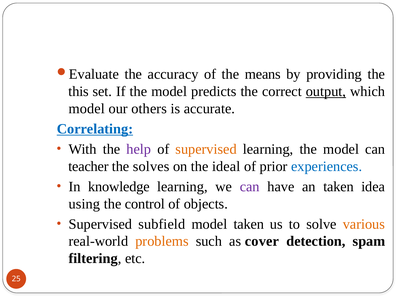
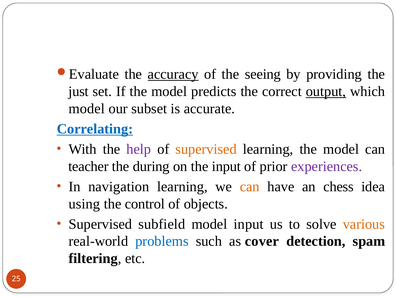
accuracy underline: none -> present
means: means -> seeing
this: this -> just
others: others -> subset
solves: solves -> during
the ideal: ideal -> input
experiences colour: blue -> purple
knowledge: knowledge -> navigation
can at (250, 187) colour: purple -> orange
an taken: taken -> chess
model taken: taken -> input
problems colour: orange -> blue
